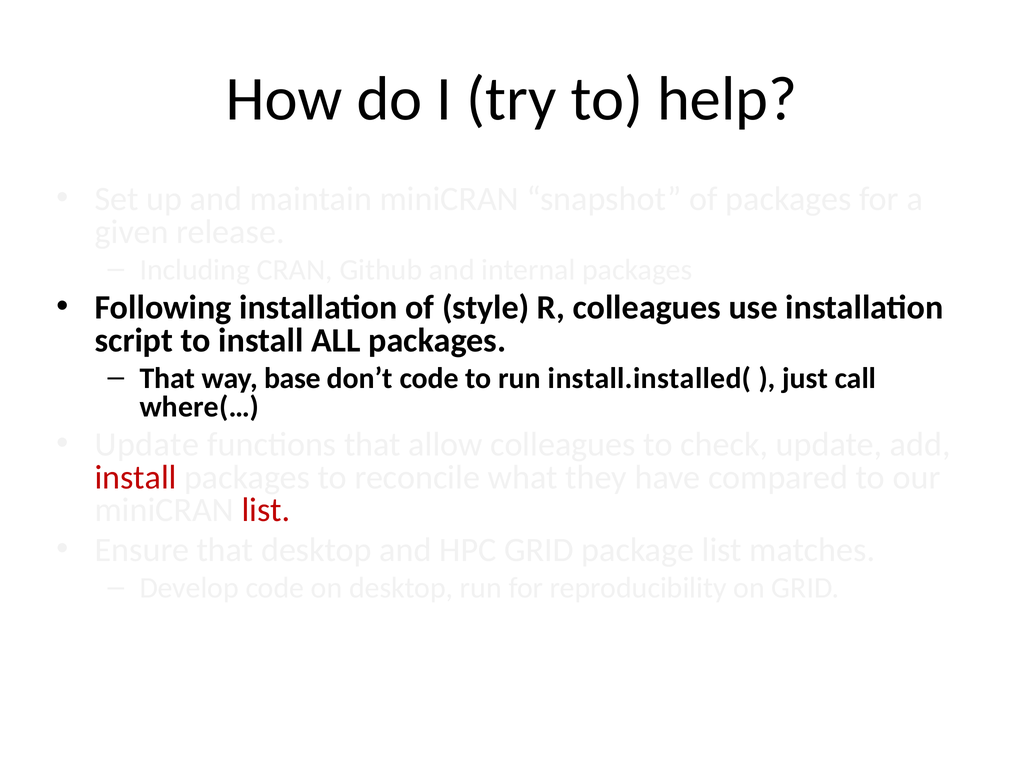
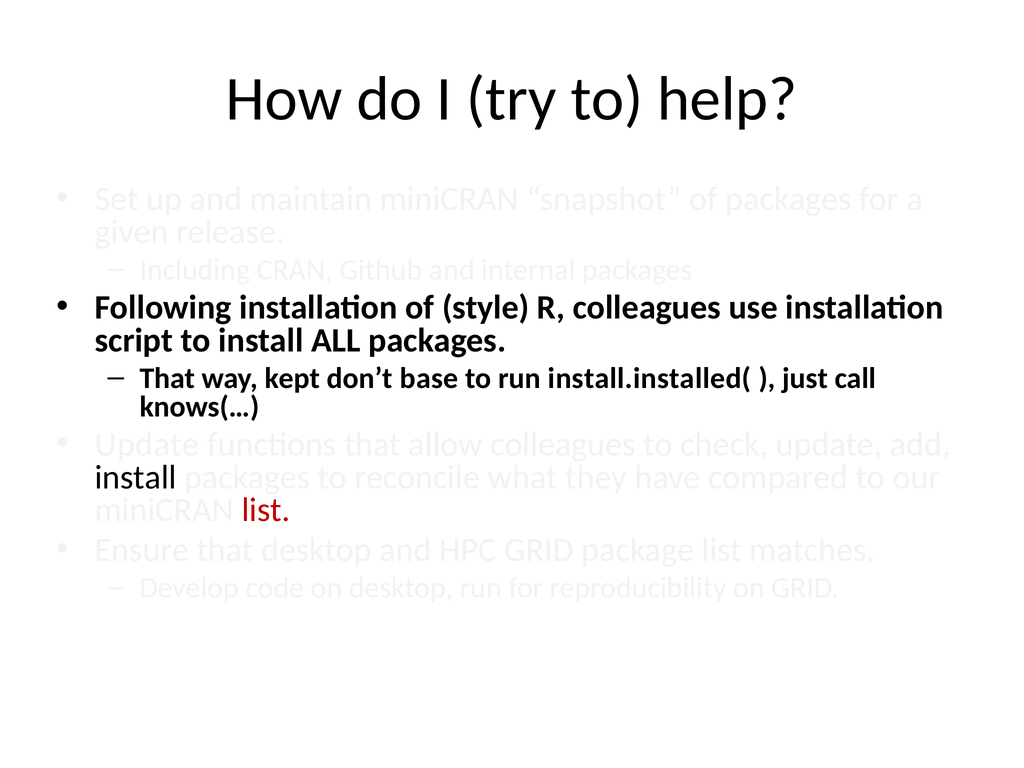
base: base -> kept
don’t code: code -> base
where(…: where(… -> knows(…
install at (136, 477) colour: red -> black
